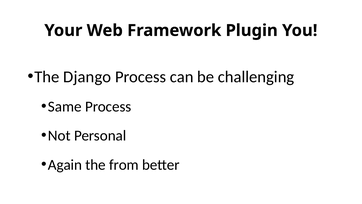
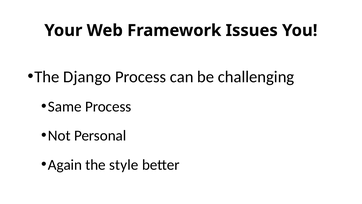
Plugin: Plugin -> Issues
from: from -> style
